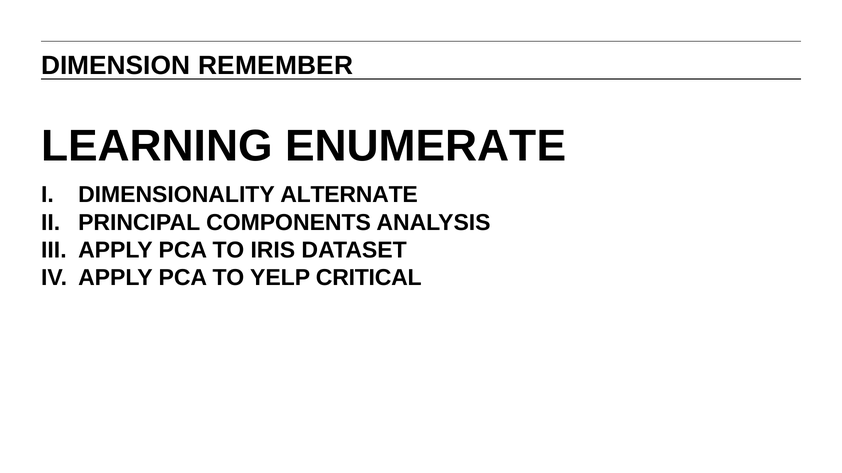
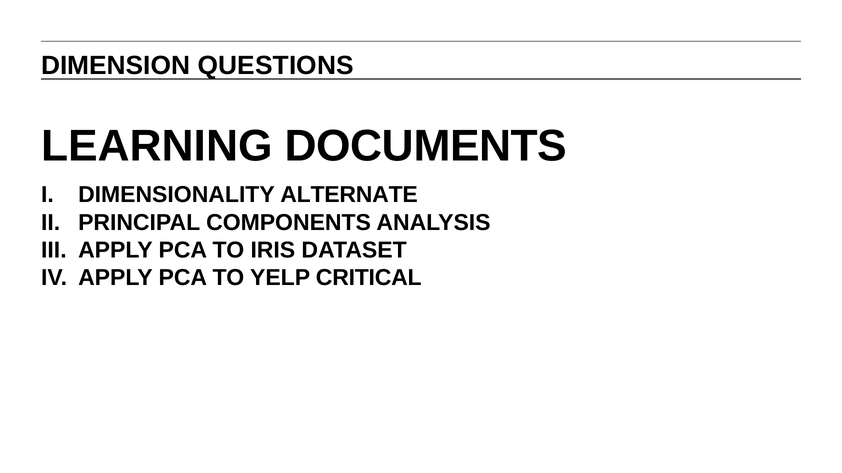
REMEMBER: REMEMBER -> QUESTIONS
ENUMERATE: ENUMERATE -> DOCUMENTS
